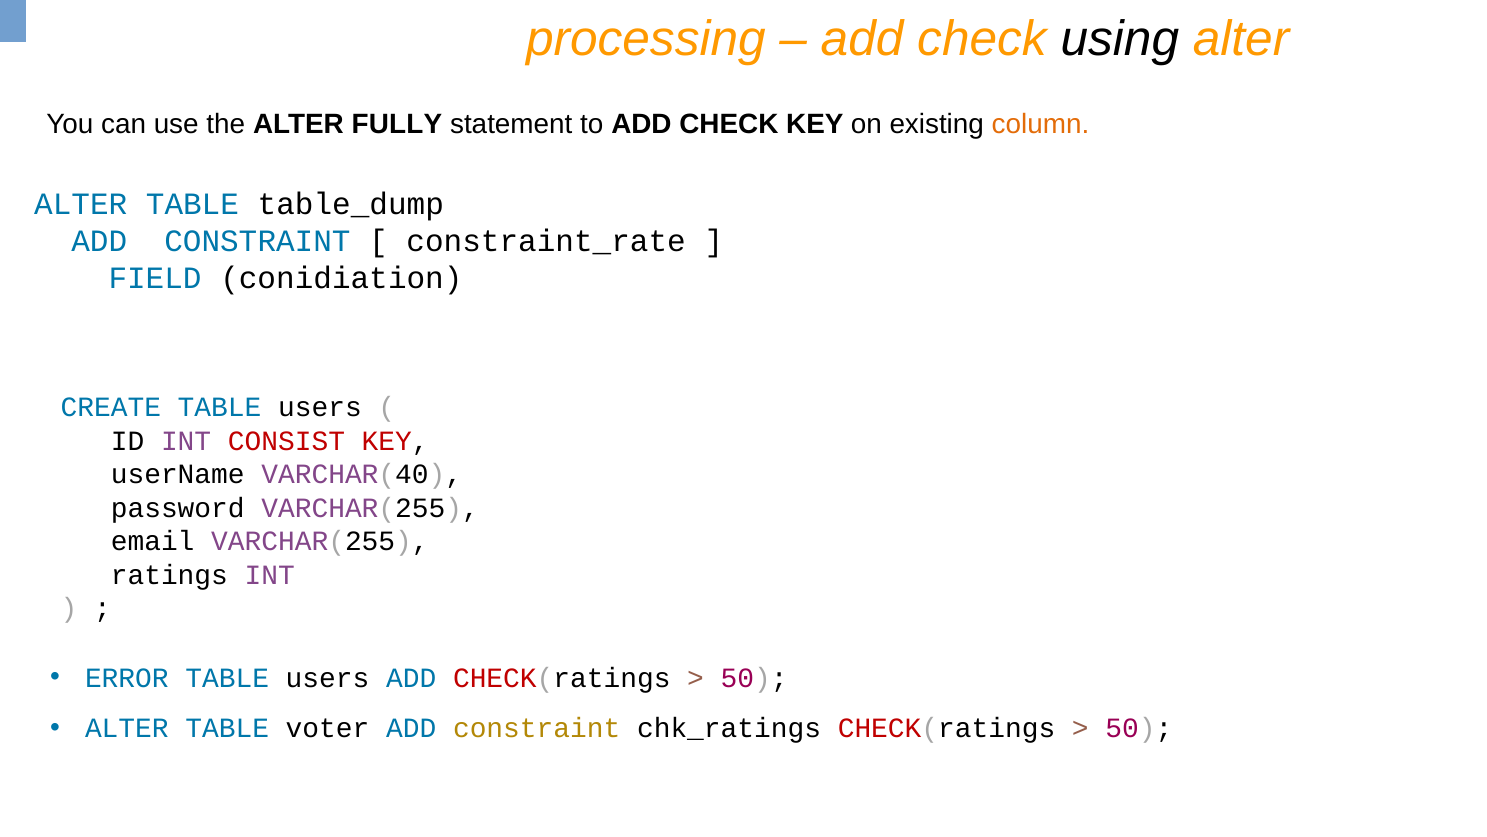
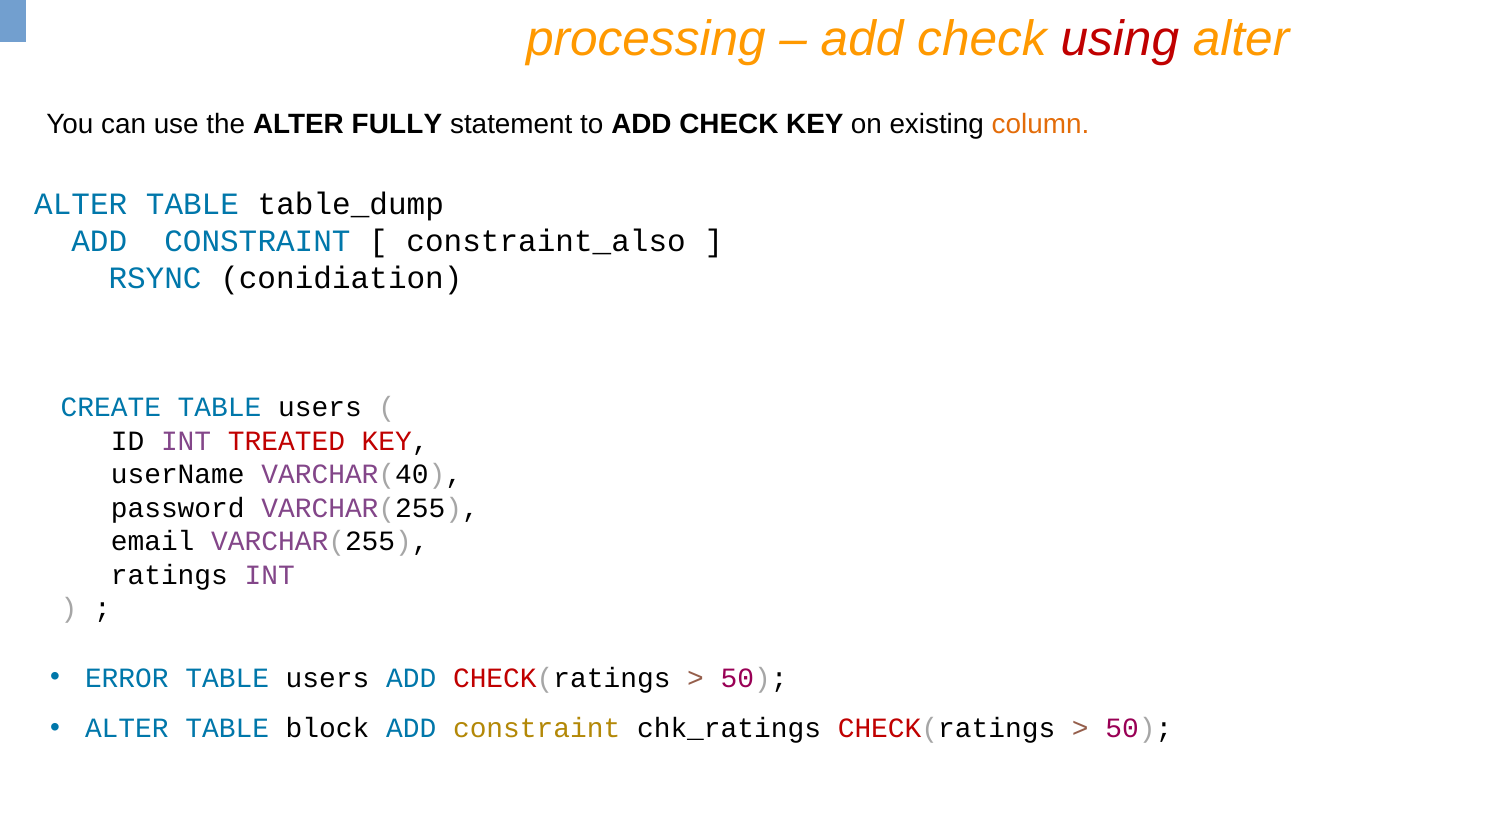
using colour: black -> red
constraint_rate: constraint_rate -> constraint_also
FIELD: FIELD -> RSYNC
CONSIST: CONSIST -> TREATED
voter: voter -> block
